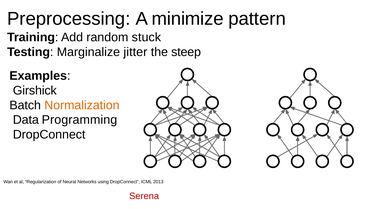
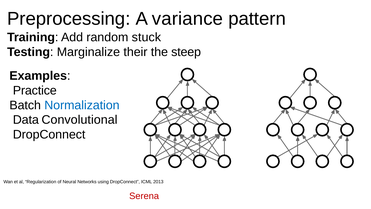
minimize: minimize -> variance
jitter: jitter -> their
Girshick: Girshick -> Practice
Normalization colour: orange -> blue
Programming: Programming -> Convolutional
